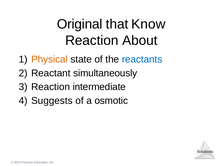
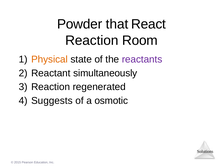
Original: Original -> Powder
Know: Know -> React
About: About -> Room
reactants colour: blue -> purple
intermediate: intermediate -> regenerated
